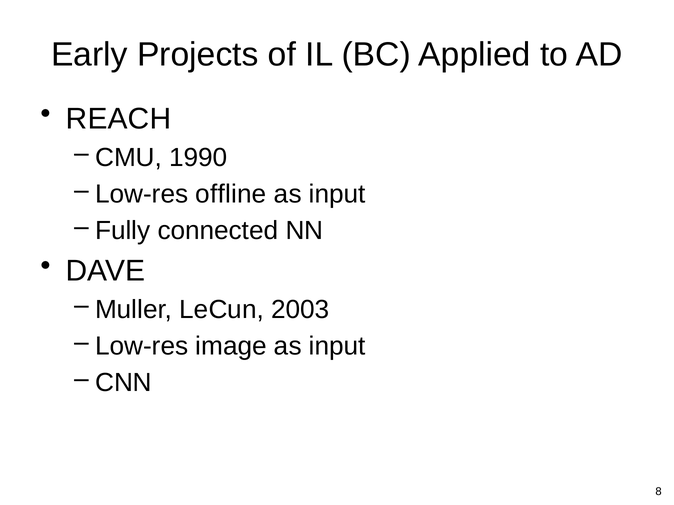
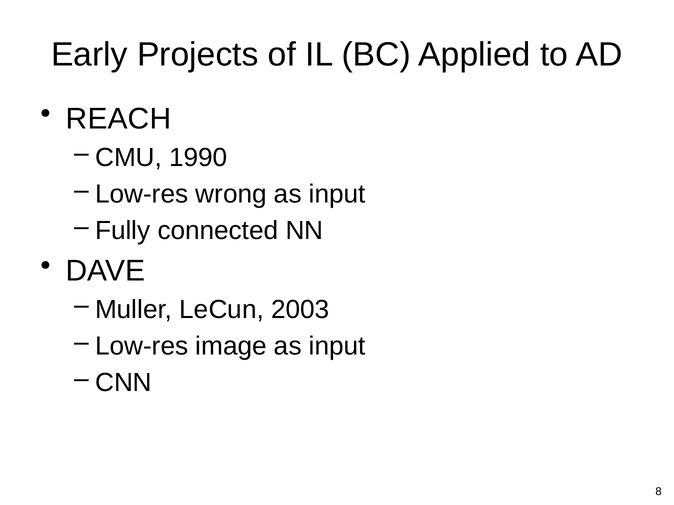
offline: offline -> wrong
